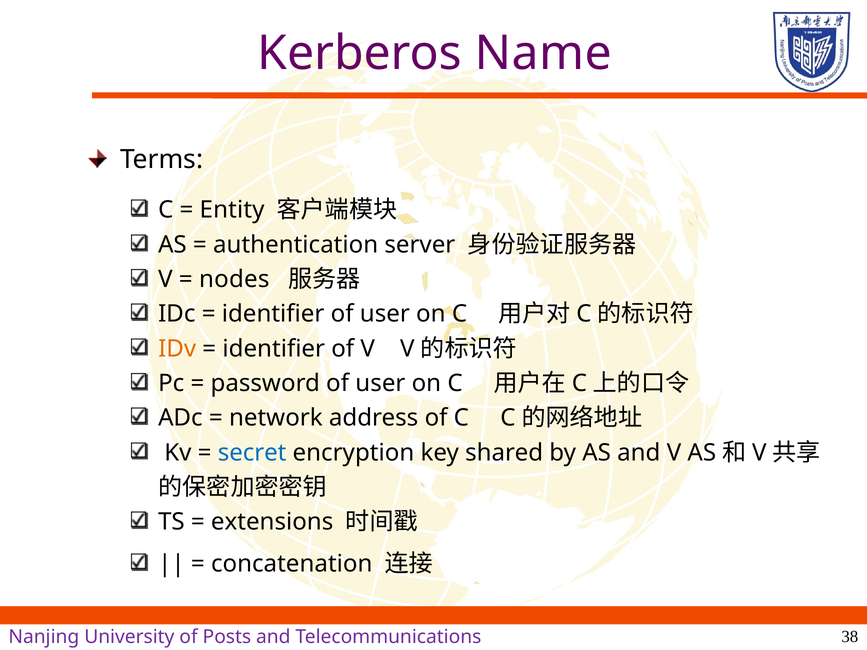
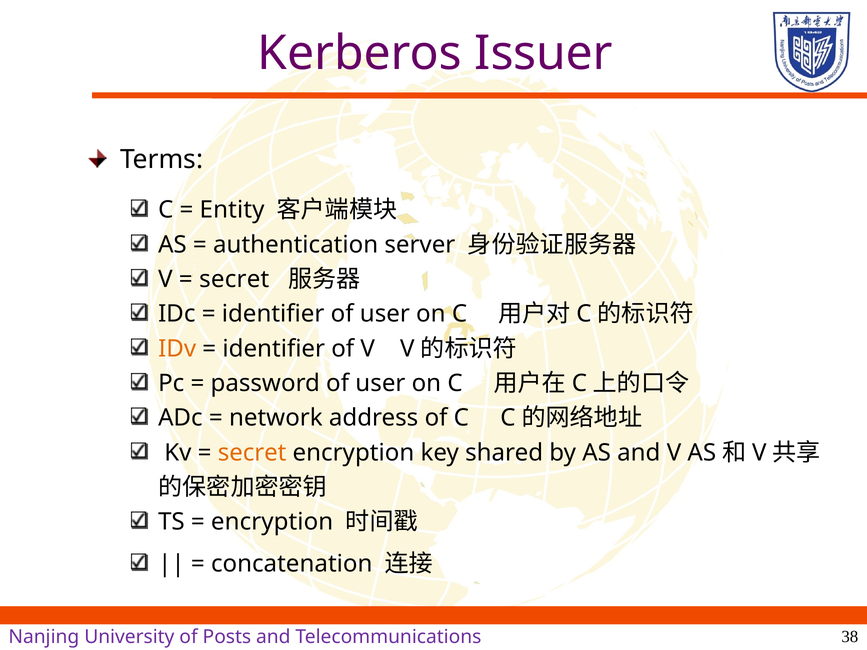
Name: Name -> Issuer
nodes at (234, 279): nodes -> secret
secret at (252, 453) colour: blue -> orange
extensions at (272, 522): extensions -> encryption
